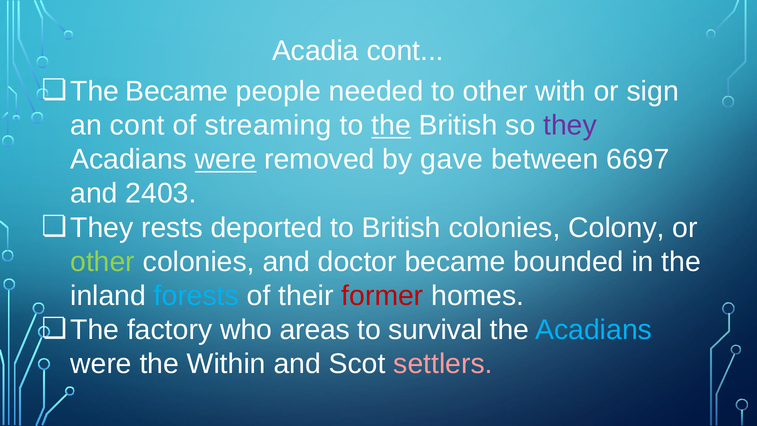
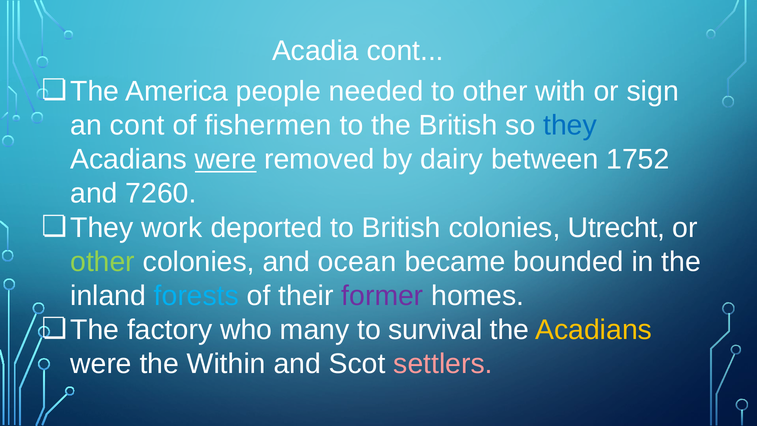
Became at (177, 91): Became -> America
streaming: streaming -> fishermen
the at (391, 125) underline: present -> none
they colour: purple -> blue
gave: gave -> dairy
6697: 6697 -> 1752
2403: 2403 -> 7260
rests: rests -> work
Colony: Colony -> Utrecht
doctor: doctor -> ocean
former colour: red -> purple
areas: areas -> many
Acadians at (594, 330) colour: light blue -> yellow
